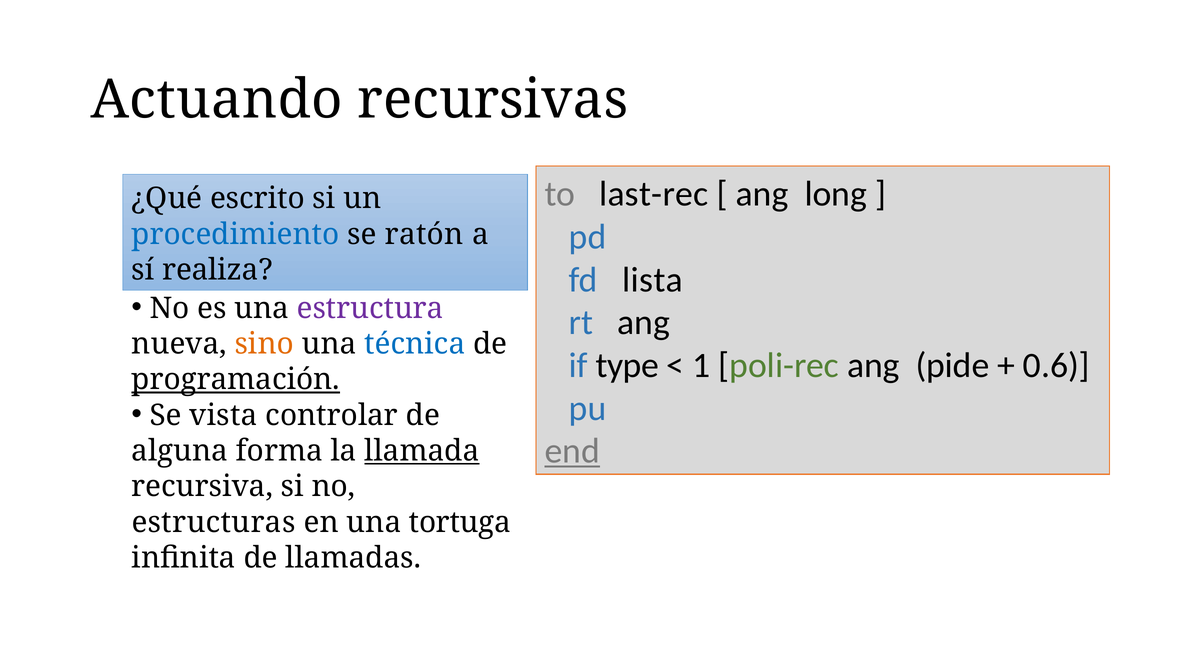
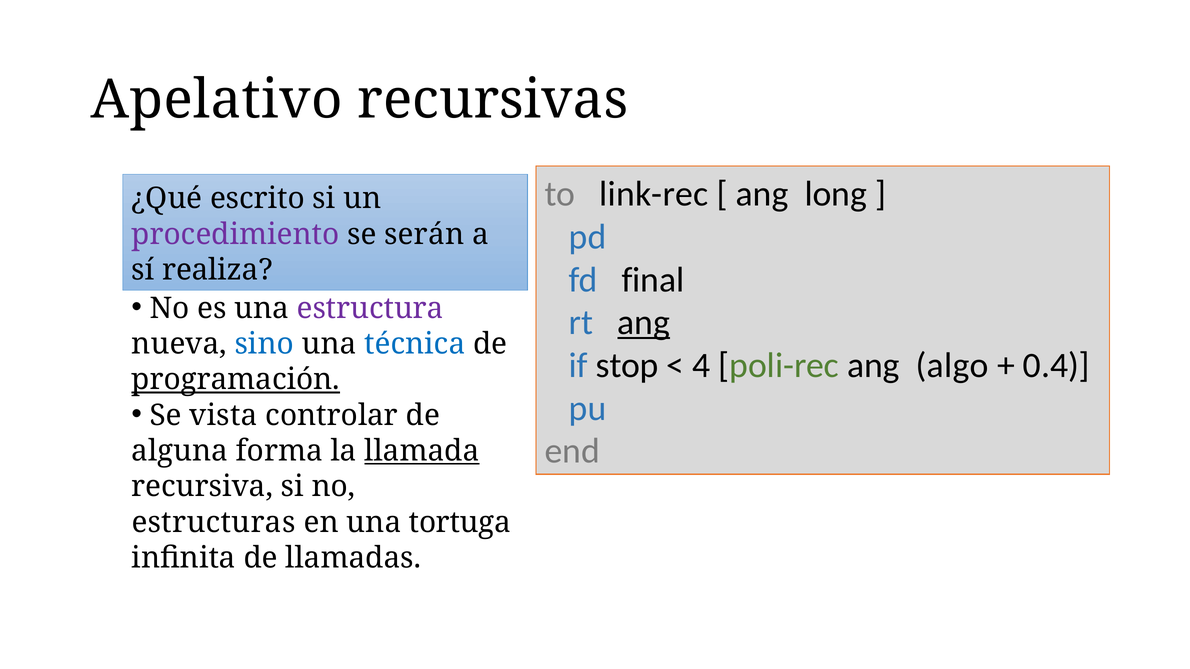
Actuando: Actuando -> Apelativo
last-rec: last-rec -> link-rec
procedimiento colour: blue -> purple
ratón: ratón -> serán
lista: lista -> final
ang at (644, 323) underline: none -> present
sino colour: orange -> blue
type: type -> stop
1: 1 -> 4
pide: pide -> algo
0.6: 0.6 -> 0.4
end underline: present -> none
